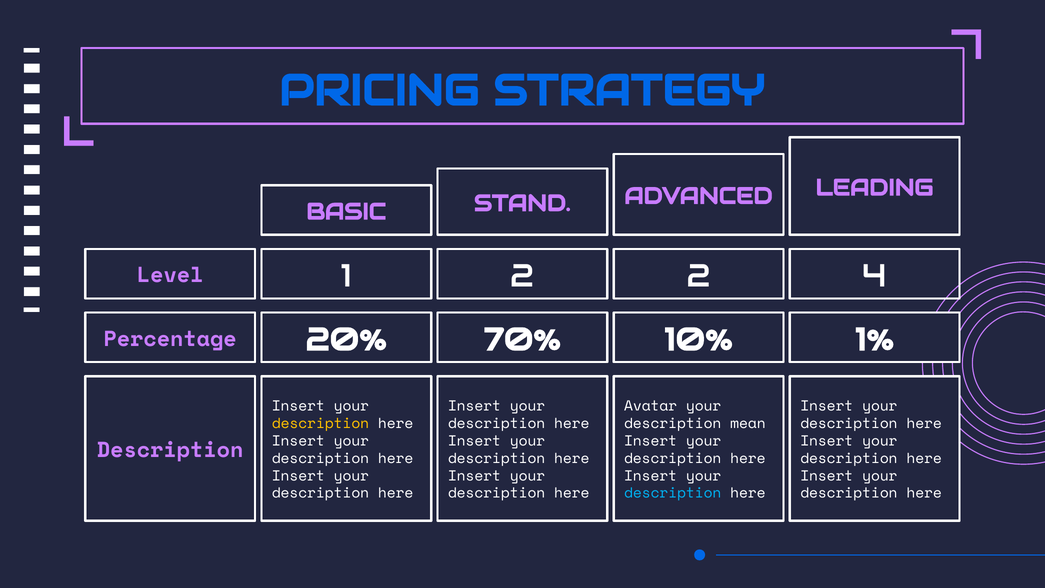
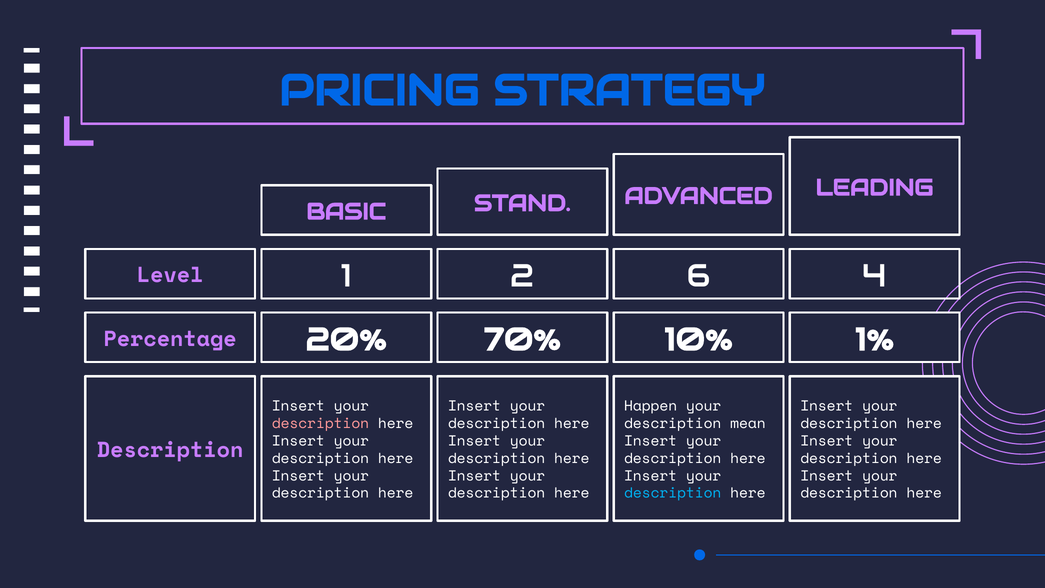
2 2: 2 -> 6
Avatar: Avatar -> Happen
description at (320, 423) colour: yellow -> pink
